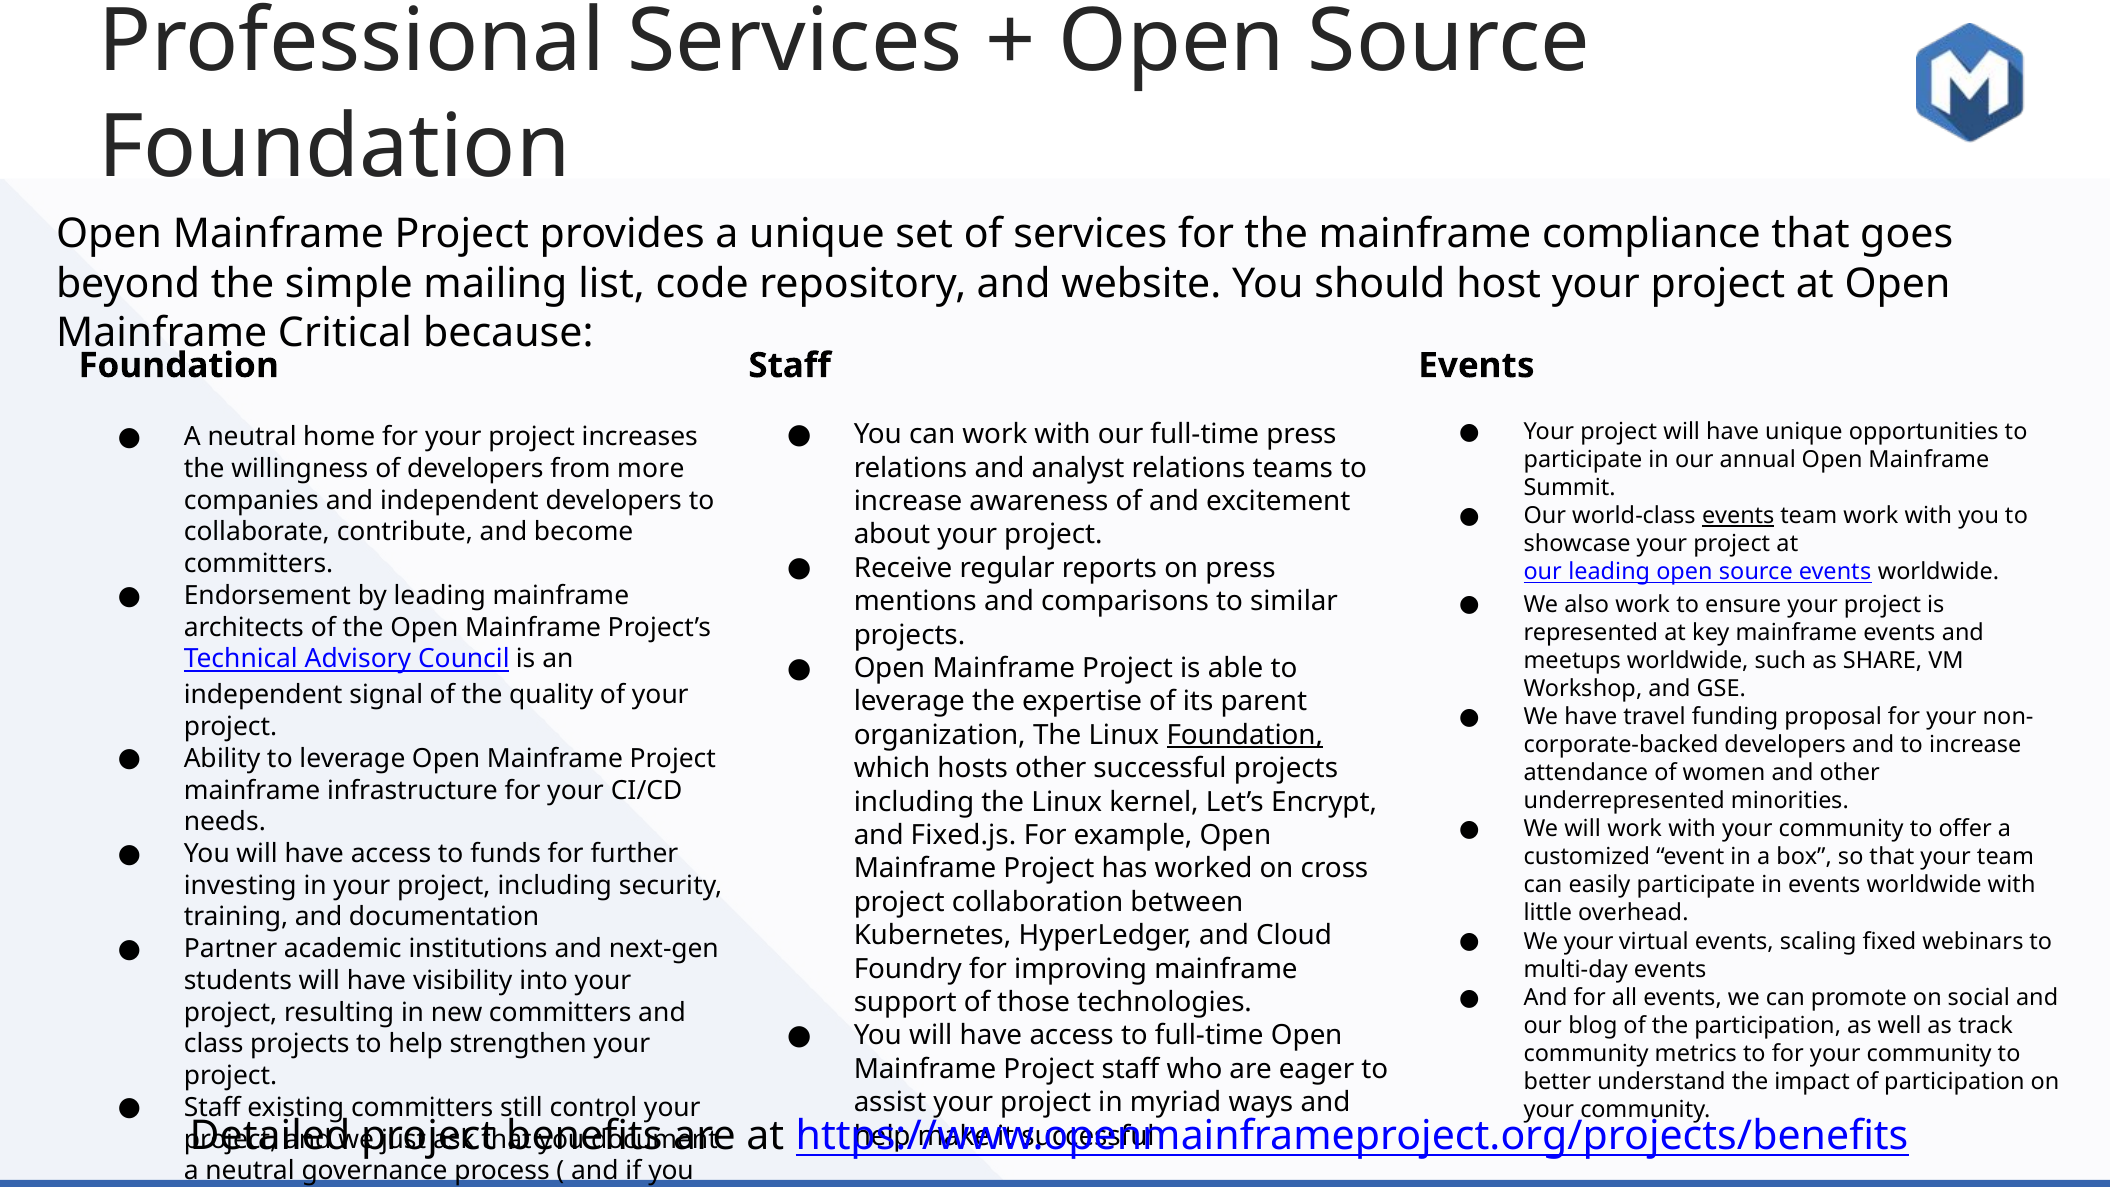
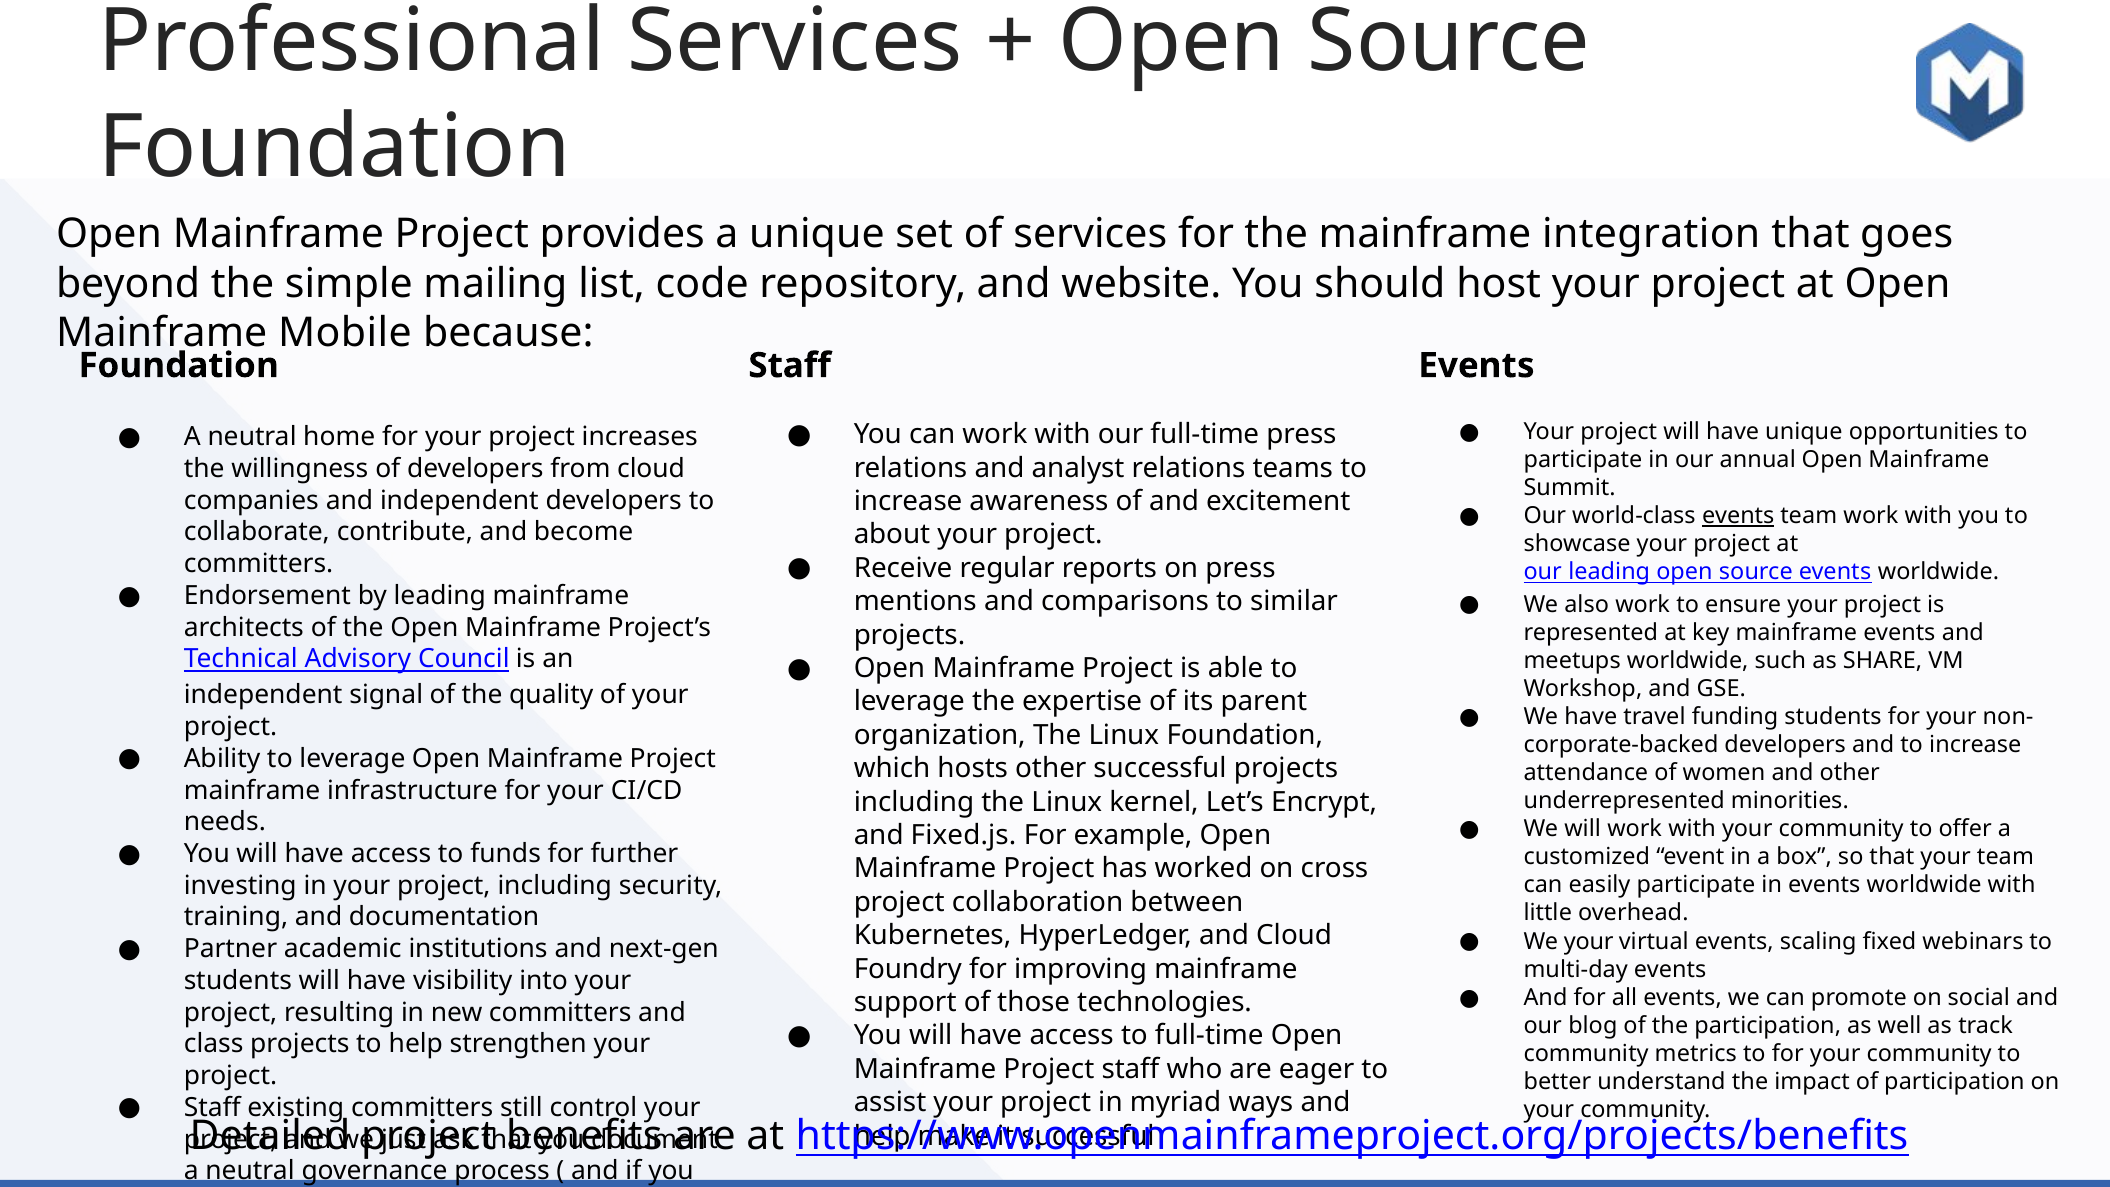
compliance: compliance -> integration
Critical: Critical -> Mobile
from more: more -> cloud
funding proposal: proposal -> students
Foundation at (1245, 735) underline: present -> none
